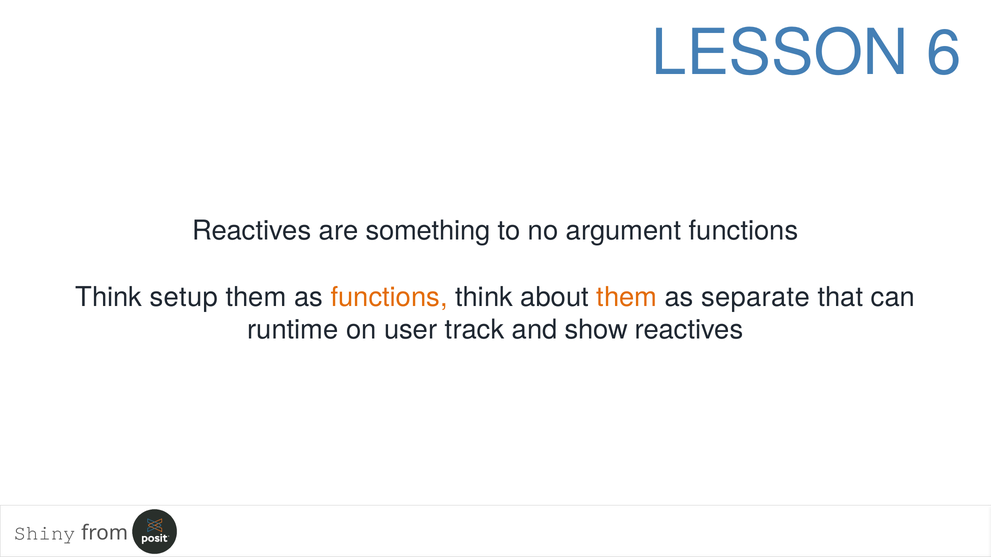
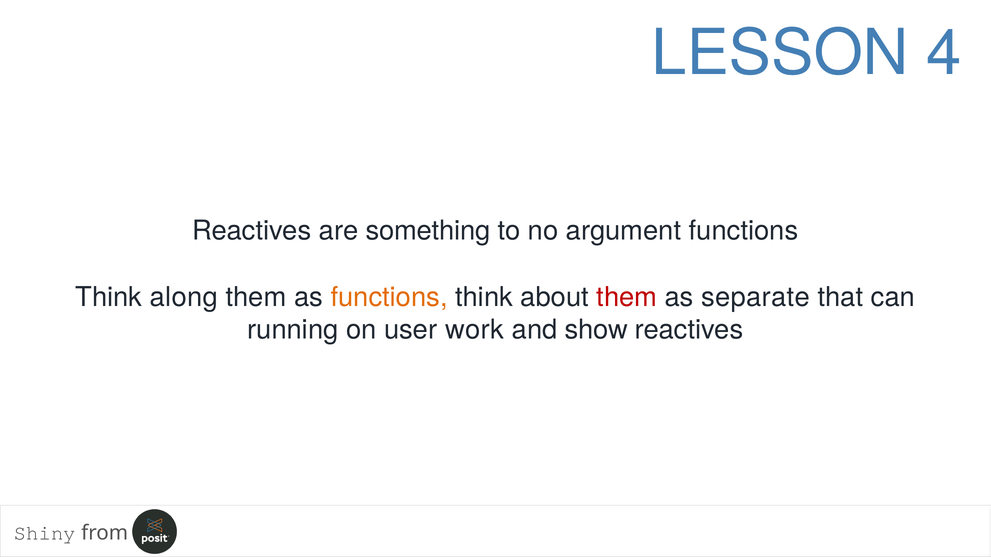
6: 6 -> 4
setup: setup -> along
them at (627, 297) colour: orange -> red
runtime: runtime -> running
track: track -> work
